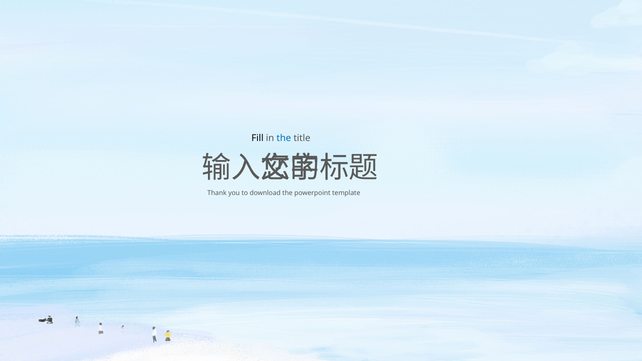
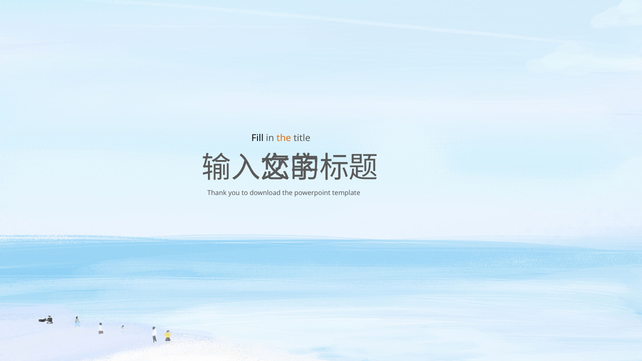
the at (284, 138) colour: blue -> orange
